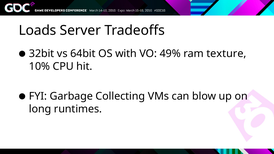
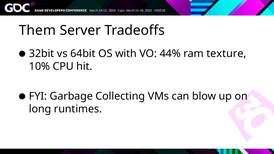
Loads: Loads -> Them
49%: 49% -> 44%
